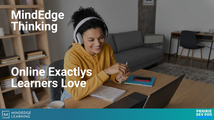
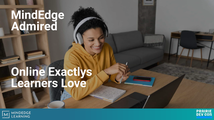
Thinking: Thinking -> Admired
